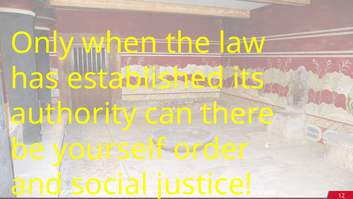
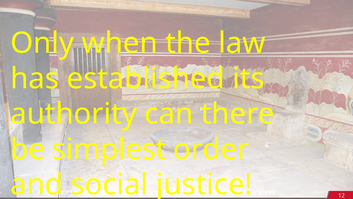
yourself: yourself -> simplest
